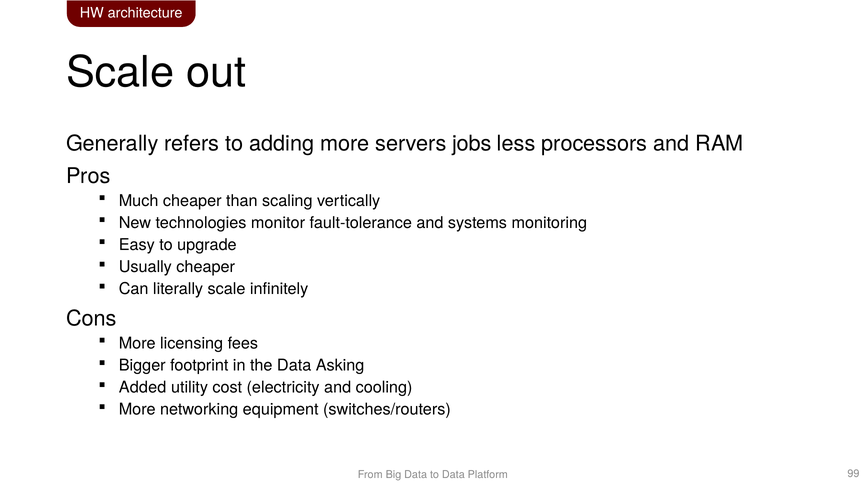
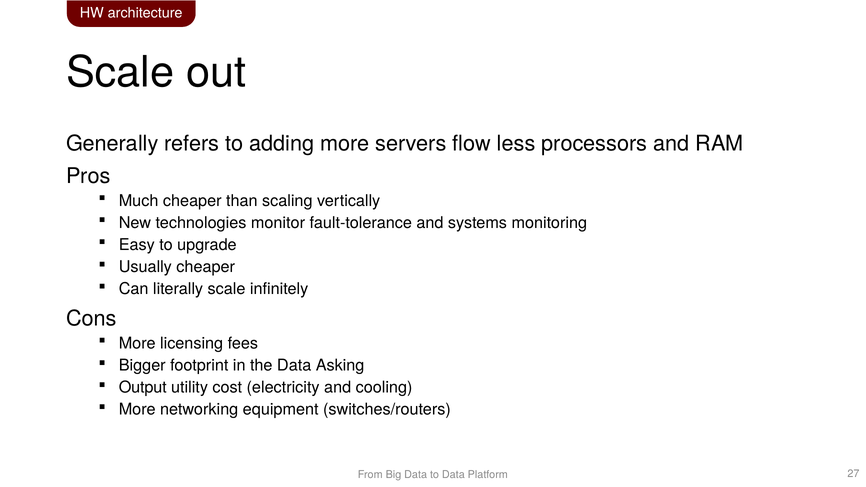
jobs: jobs -> flow
Added: Added -> Output
99: 99 -> 27
